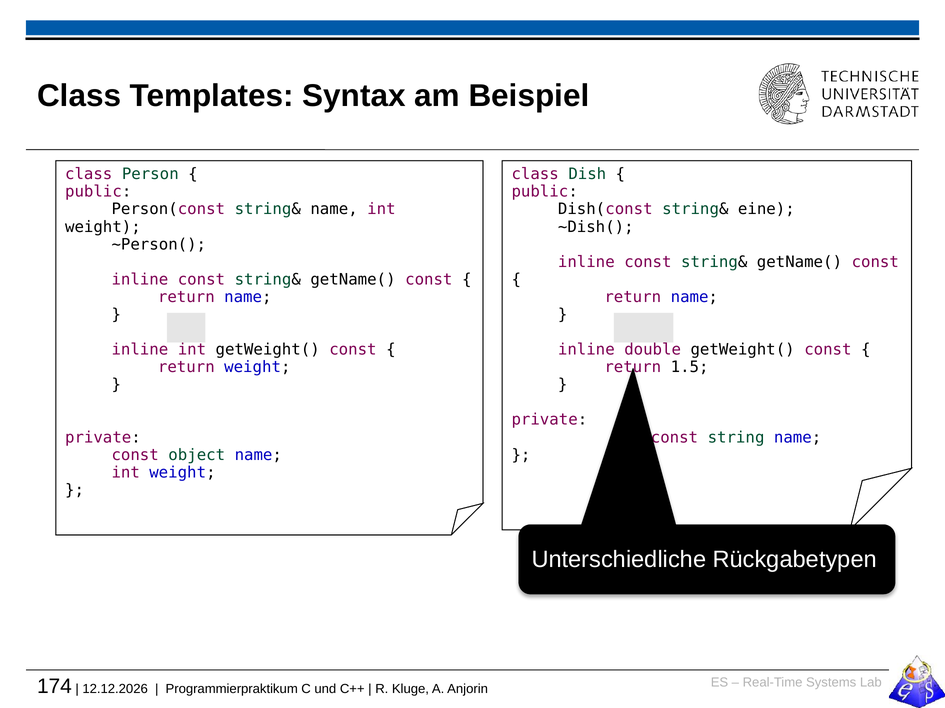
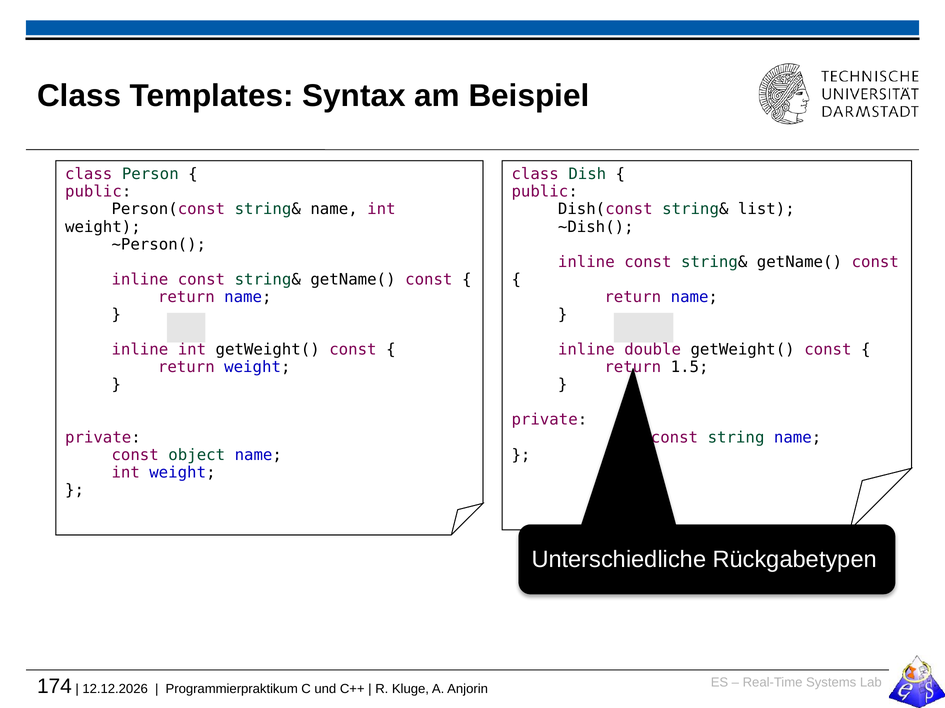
eine: eine -> list
